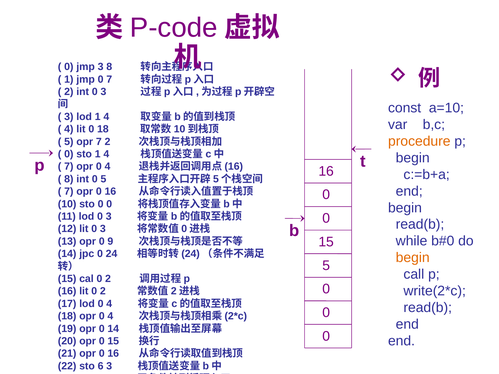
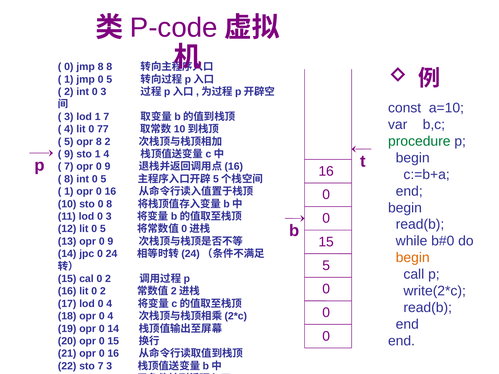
jmp 3: 3 -> 8
jmp 0 7: 7 -> 5
lod 1 4: 4 -> 7
0 18: 18 -> 77
procedure colour: orange -> green
opr 7: 7 -> 8
0 at (69, 154): 0 -> 9
7 opr 0 4: 4 -> 9
7 at (69, 192): 7 -> 1
sto 0 0: 0 -> 8
lit 0 3: 3 -> 5
sto 6: 6 -> 7
